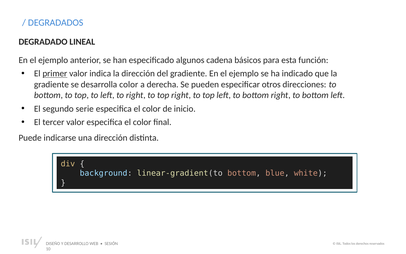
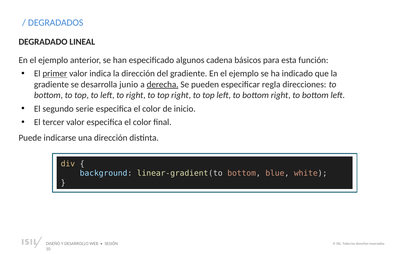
desarrolla color: color -> junio
derecha underline: none -> present
otros: otros -> regla
